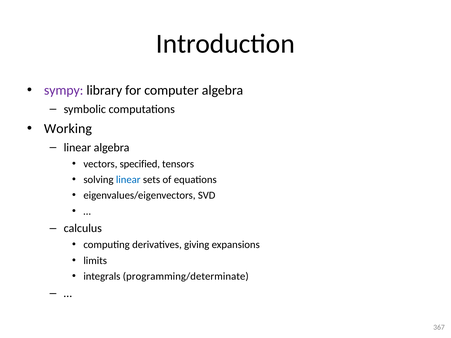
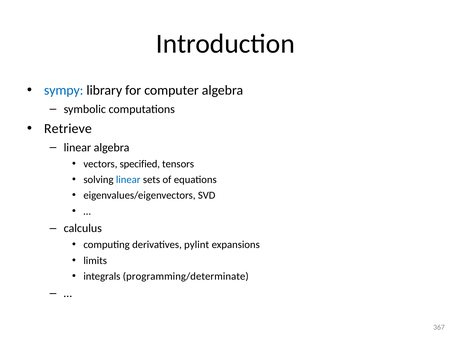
sympy colour: purple -> blue
Working: Working -> Retrieve
giving: giving -> pylint
